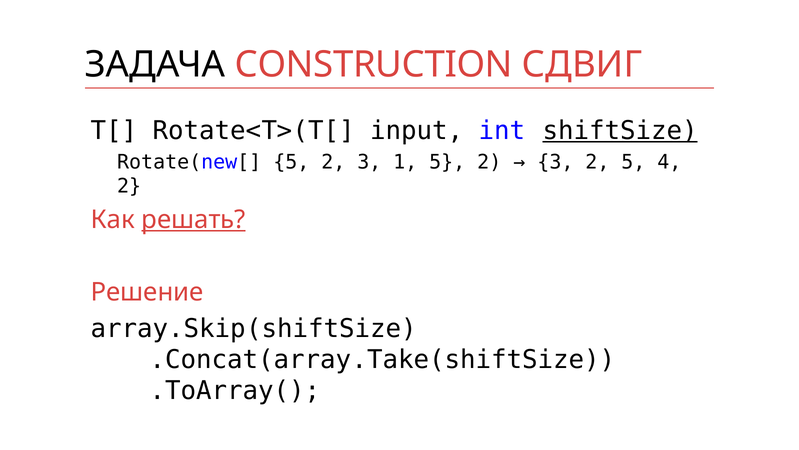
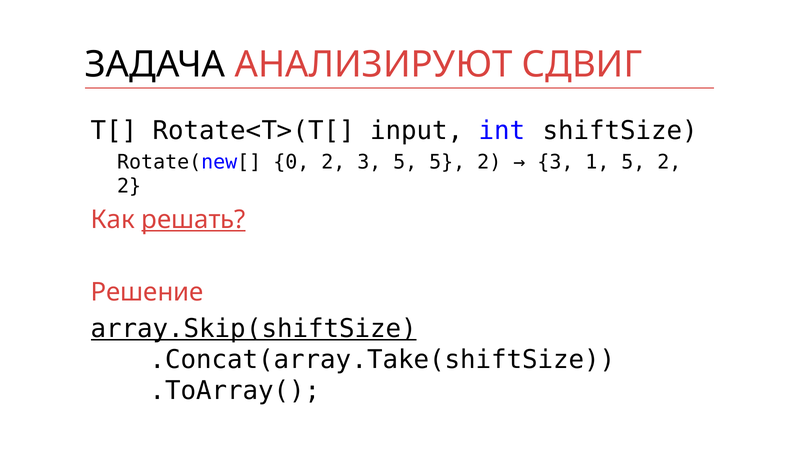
CONSTRUCTION: CONSTRUCTION -> АНАЛИЗИРУЮТ
shiftSize underline: present -> none
Rotate(new[ 5: 5 -> 0
3 1: 1 -> 5
3 2: 2 -> 1
4 at (669, 162): 4 -> 2
array.Skip(shiftSize underline: none -> present
